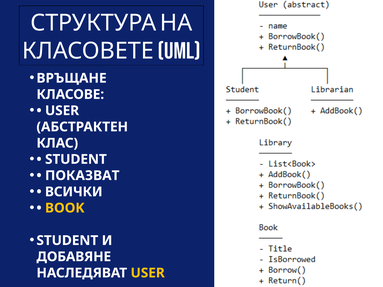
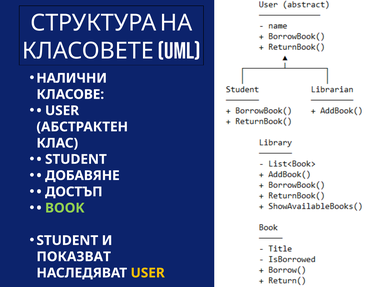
ВРЪЩАНЕ: ВРЪЩАНЕ -> НАЛИЧНИ
ПОКАЗВАТ: ПОКАЗВАТ -> ДОБАВЯНЕ
ВСИЧКИ: ВСИЧКИ -> ДОСТЪП
BOOK colour: yellow -> light green
ДОБАВЯНЕ: ДОБАВЯНЕ -> ПОКАЗВАТ
